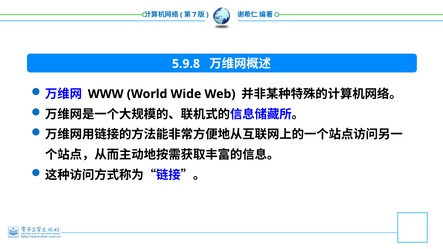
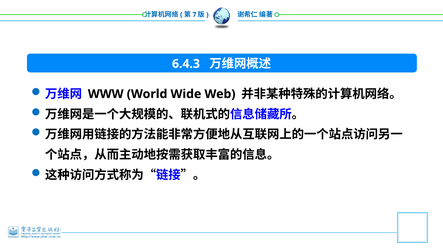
5.9.8: 5.9.8 -> 6.4.3
